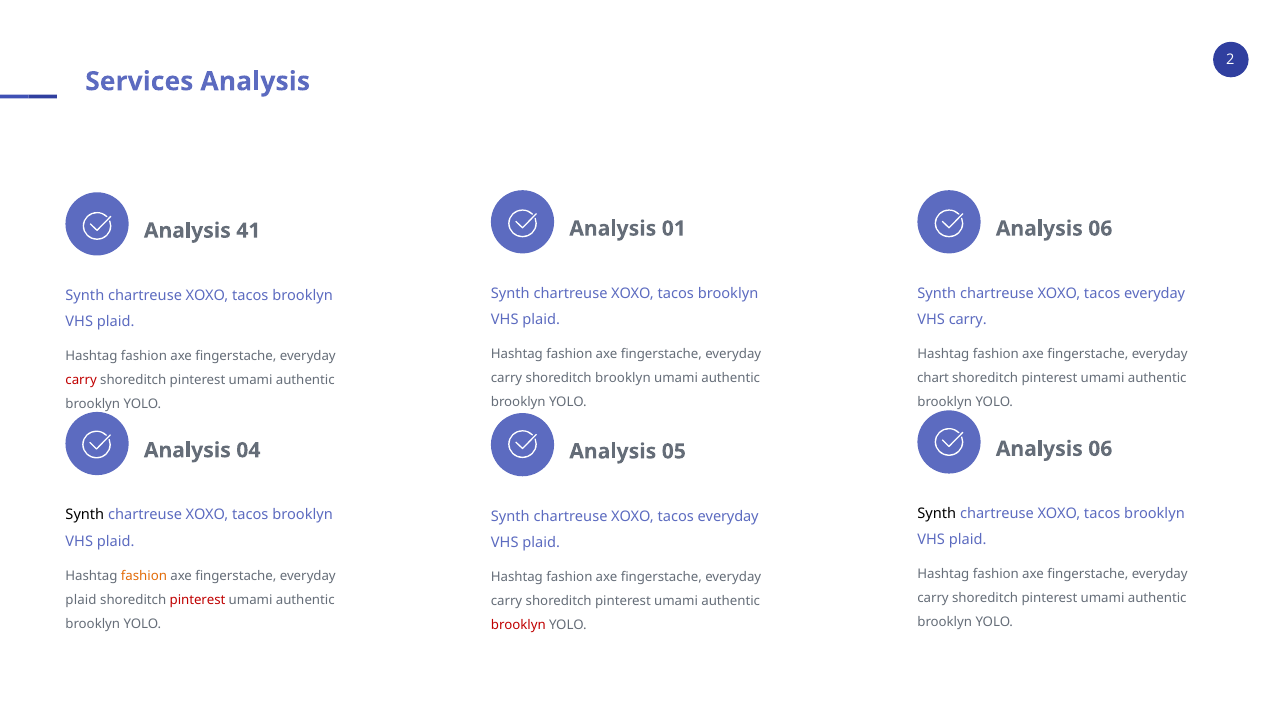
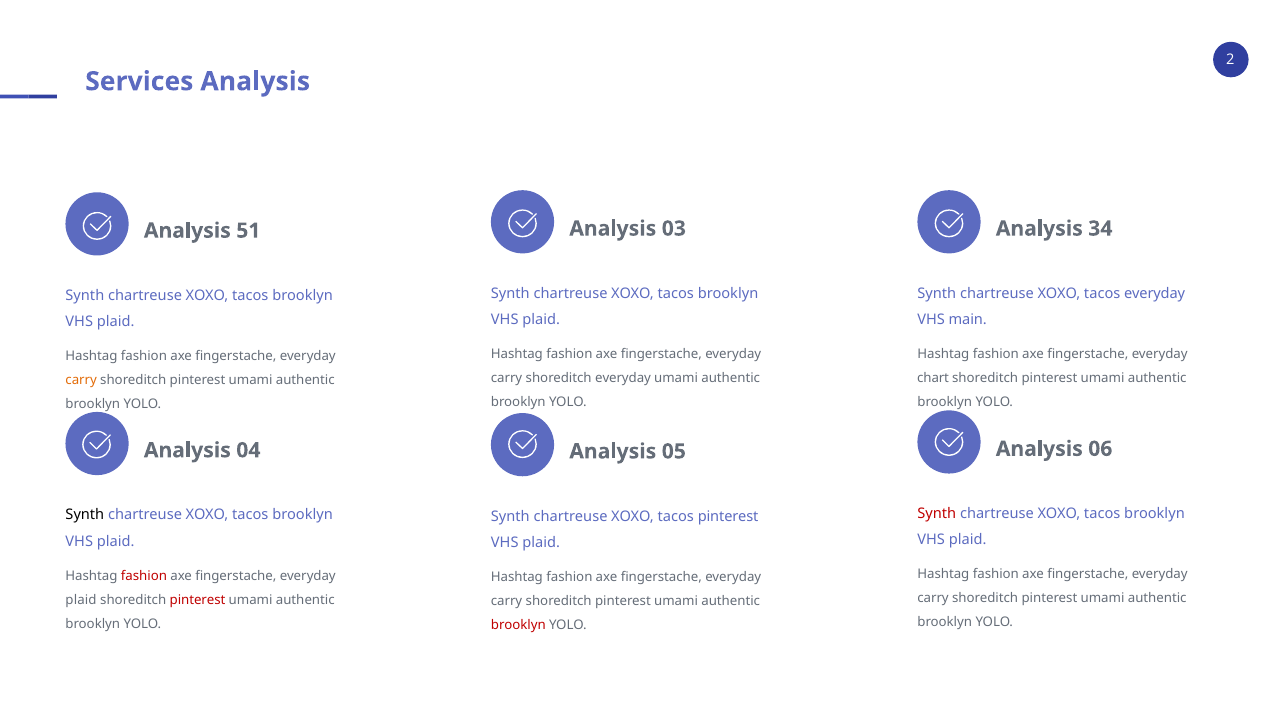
01: 01 -> 03
06 at (1100, 228): 06 -> 34
41: 41 -> 51
VHS carry: carry -> main
shoreditch brooklyn: brooklyn -> everyday
carry at (81, 380) colour: red -> orange
Synth at (937, 513) colour: black -> red
everyday at (728, 516): everyday -> pinterest
fashion at (144, 576) colour: orange -> red
